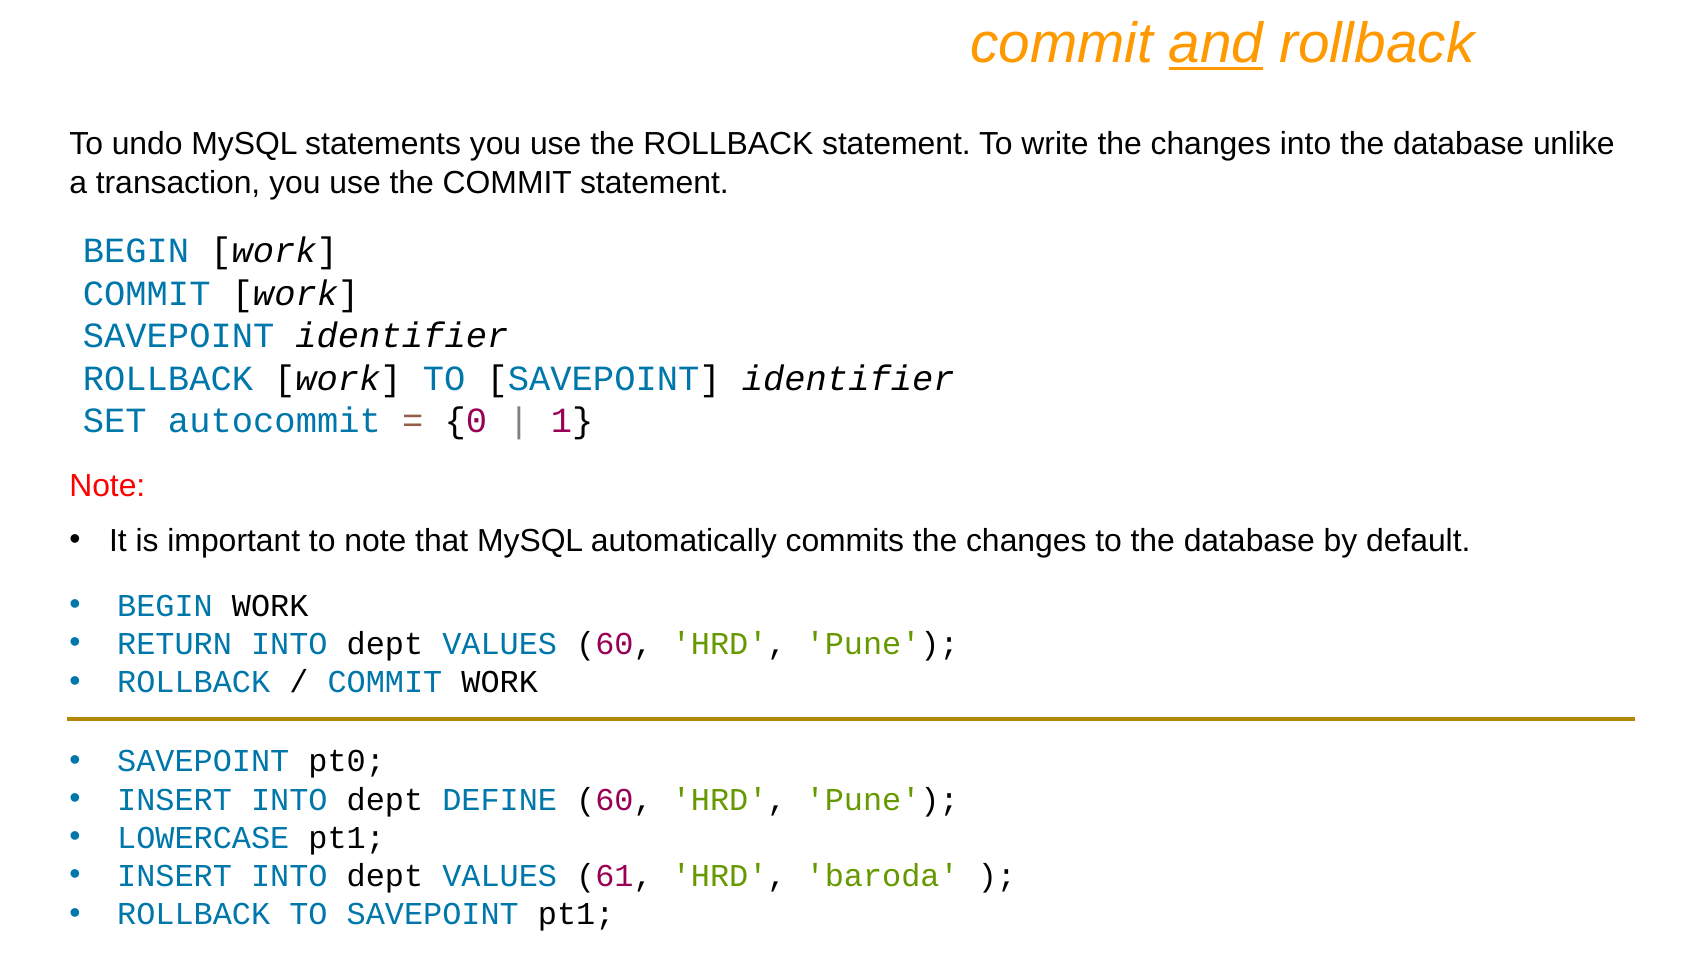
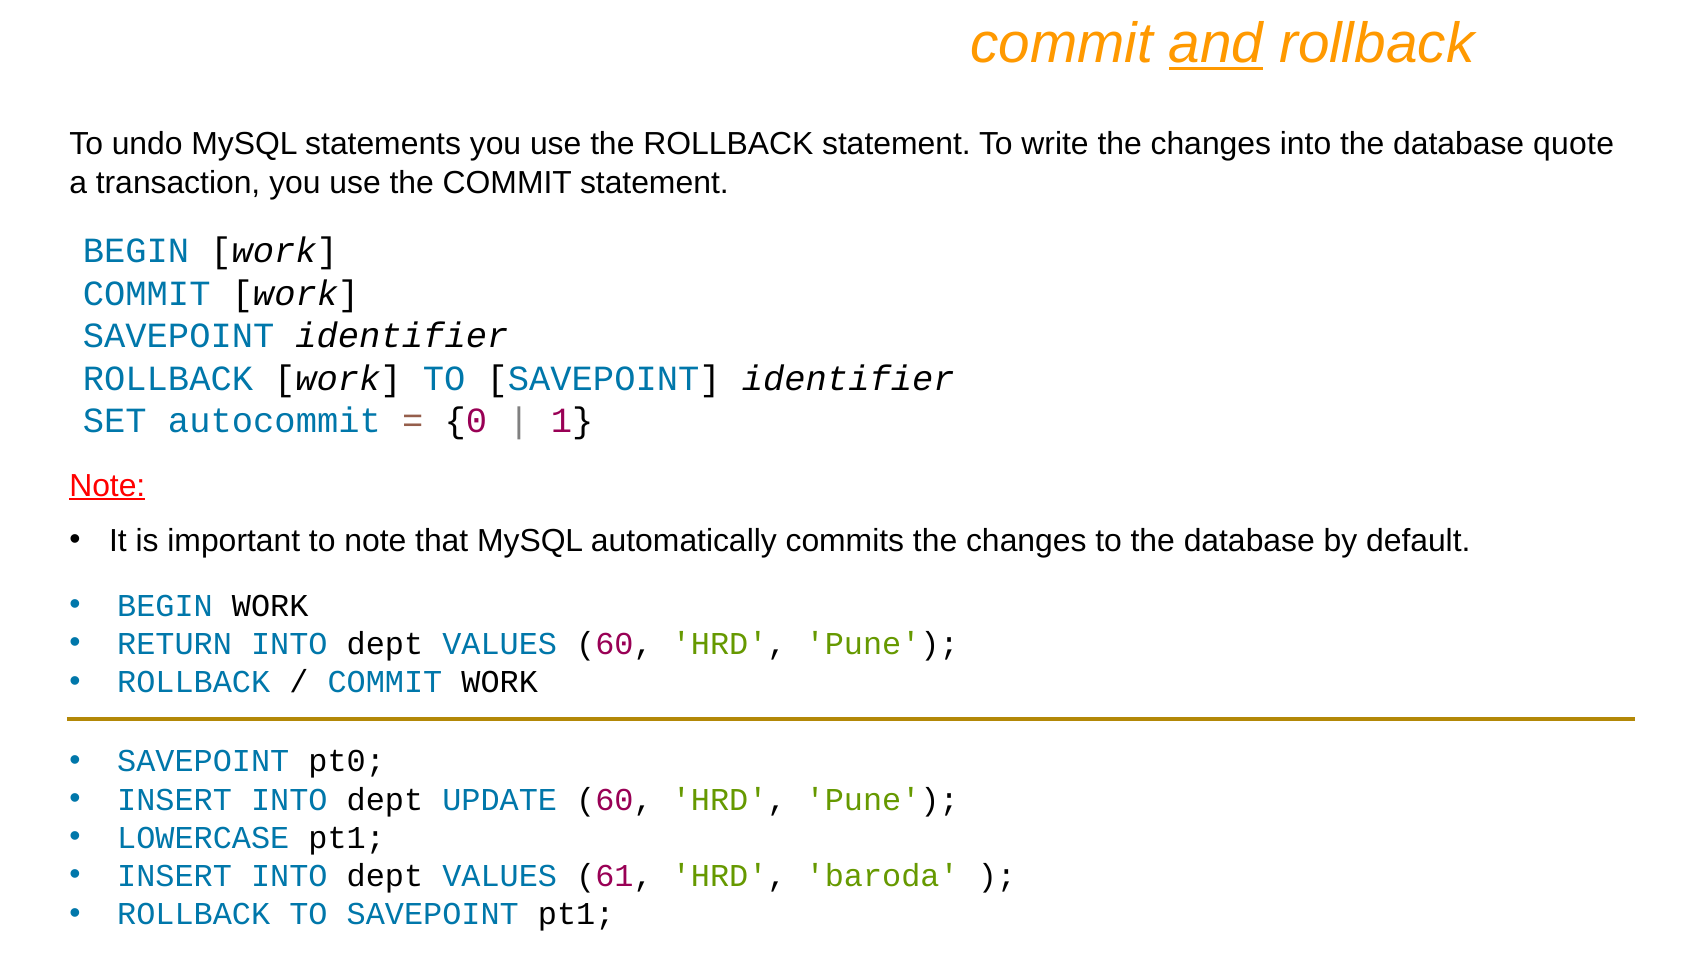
unlike: unlike -> quote
Note at (107, 486) underline: none -> present
DEFINE: DEFINE -> UPDATE
